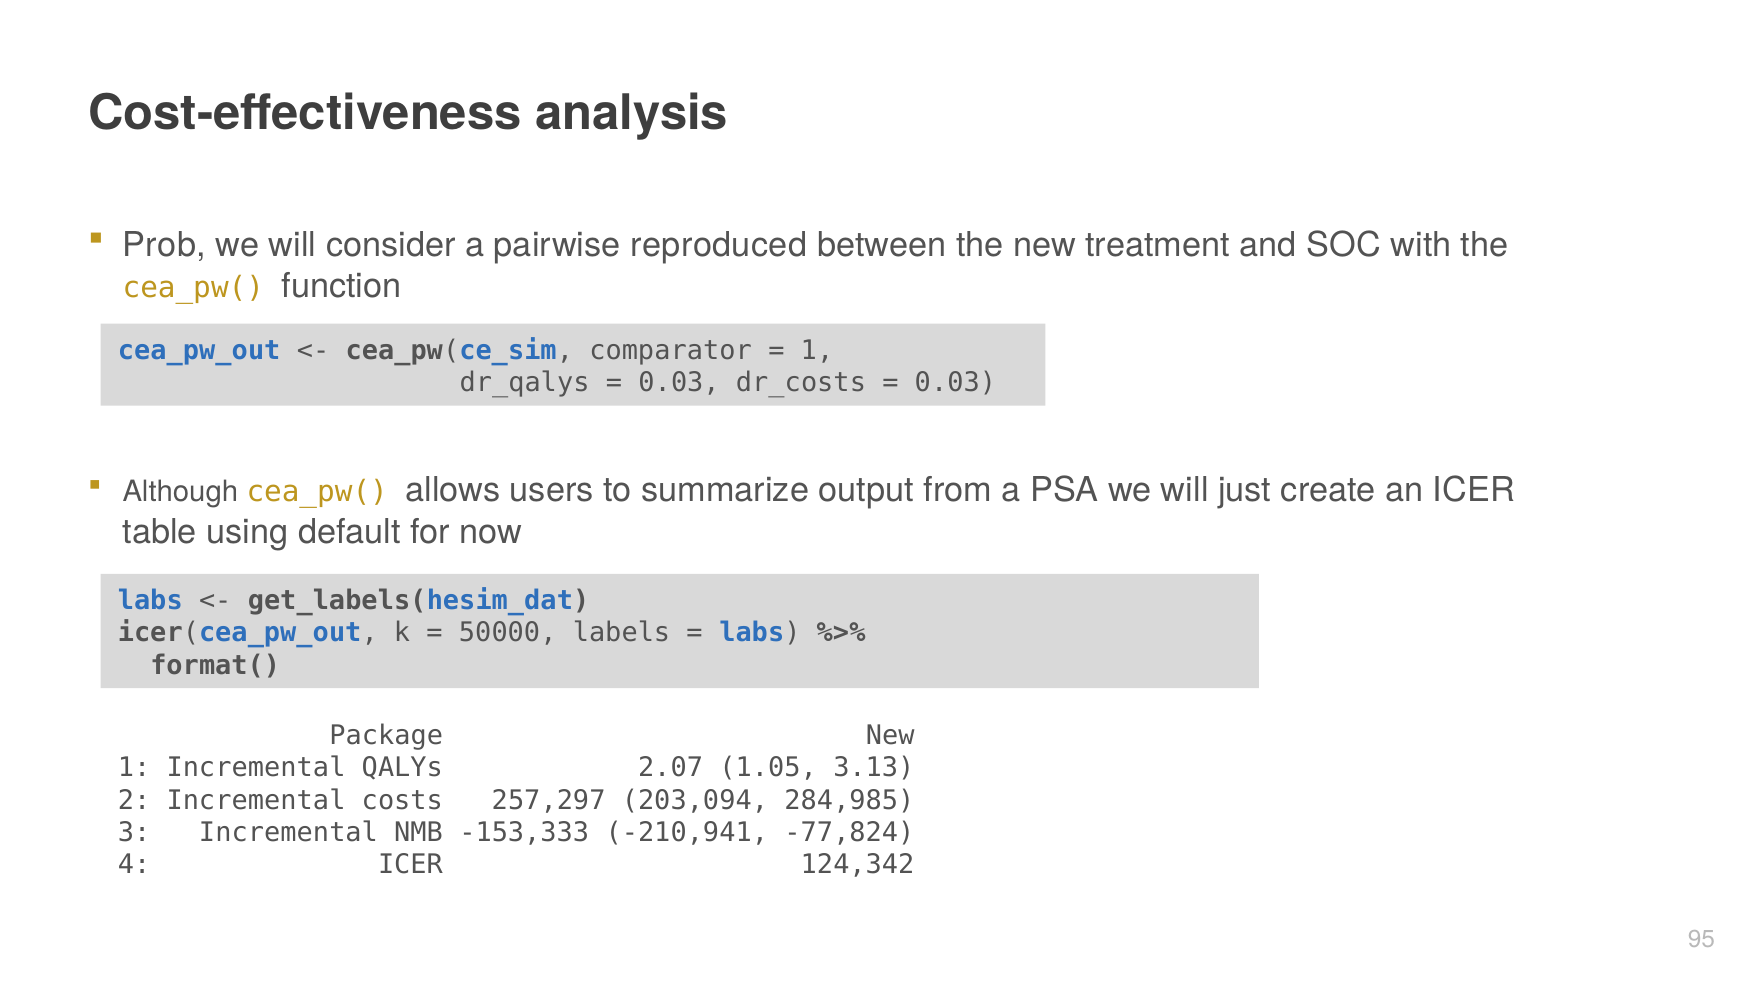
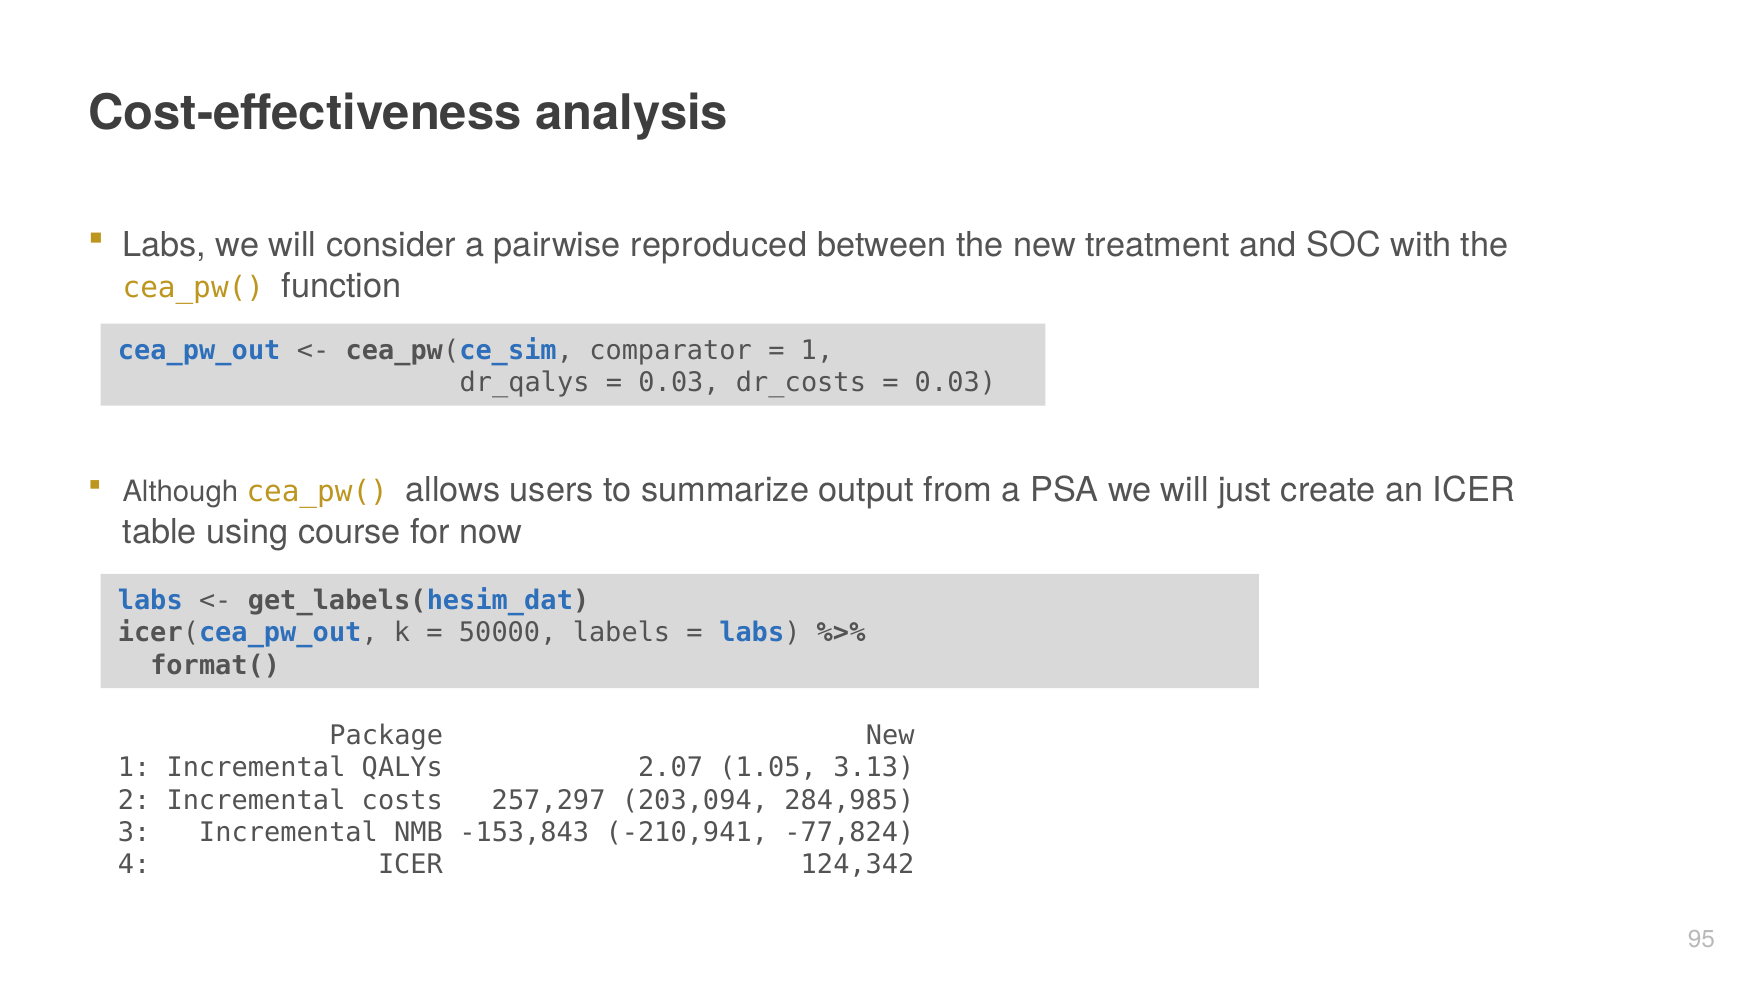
Prob at (164, 245): Prob -> Labs
default: default -> course
-153,333: -153,333 -> -153,843
